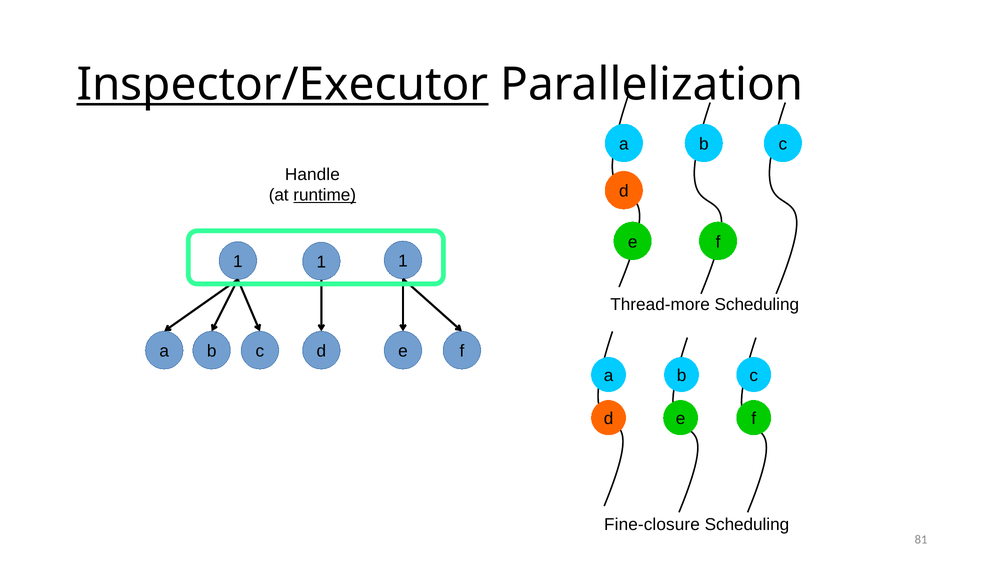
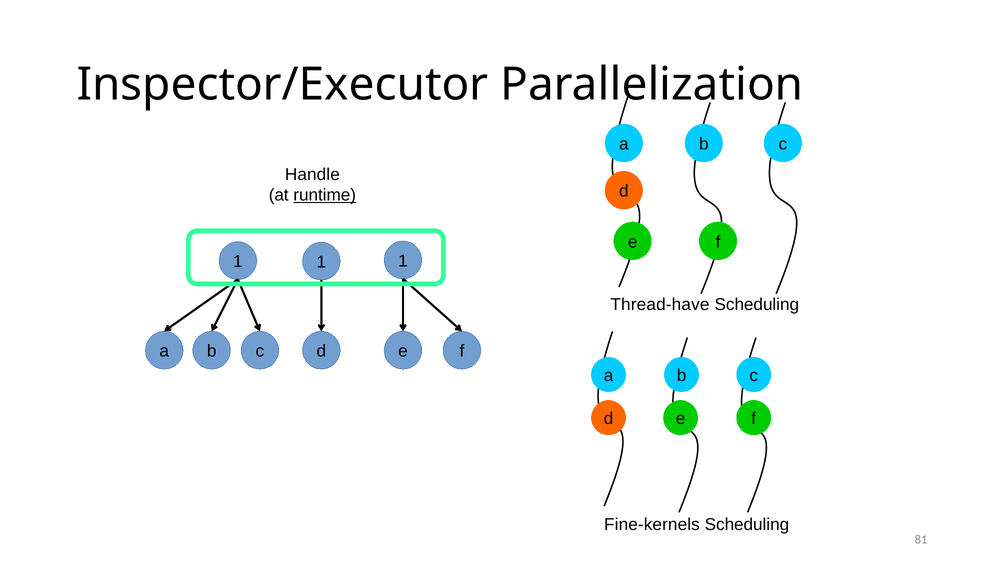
Inspector/Executor underline: present -> none
Thread-more: Thread-more -> Thread-have
Fine-closure: Fine-closure -> Fine-kernels
